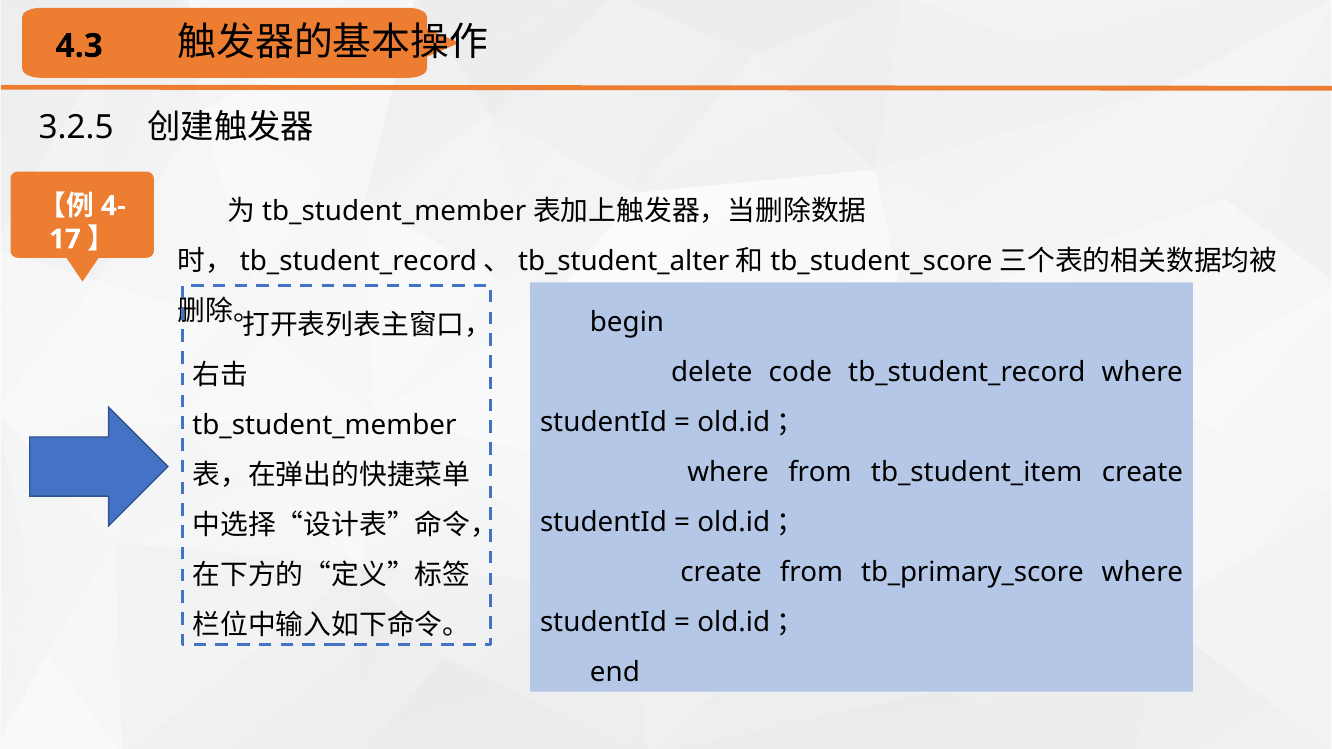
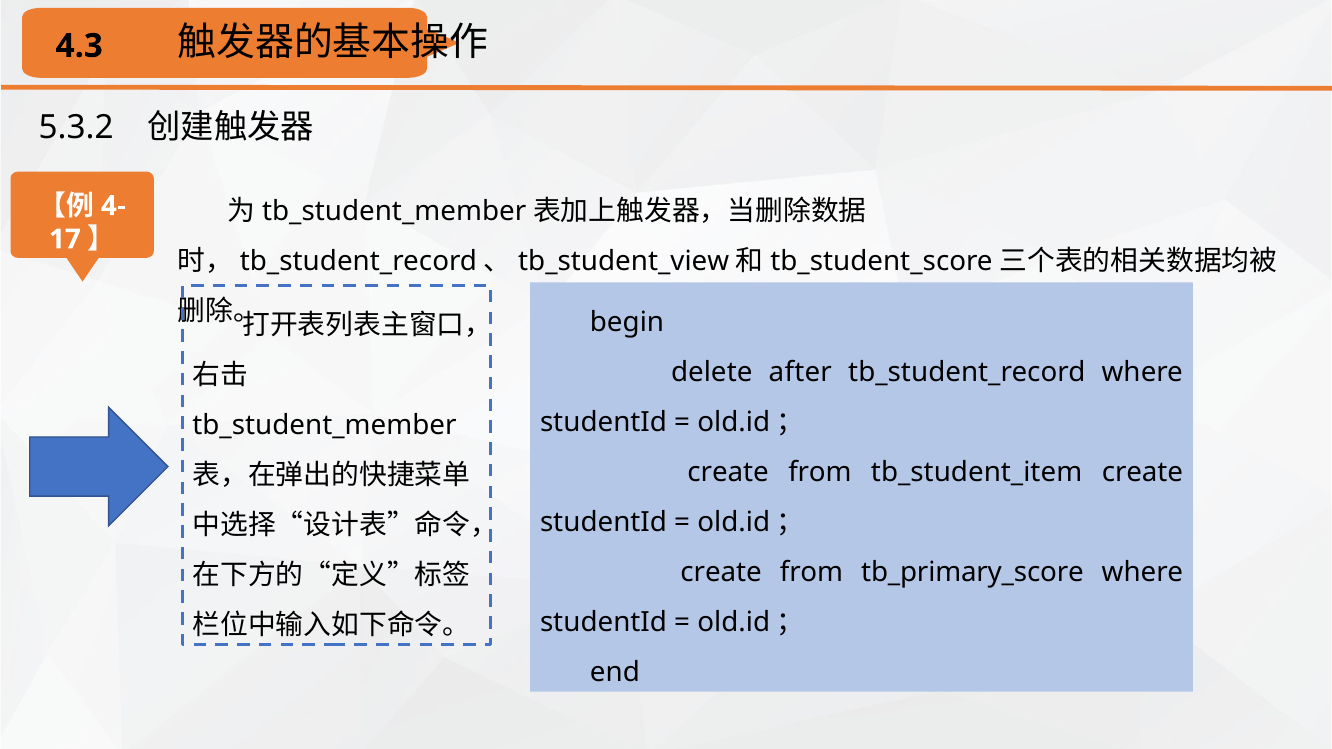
3.2.5: 3.2.5 -> 5.3.2
tb_student_alter: tb_student_alter -> tb_student_view
code: code -> after
where at (728, 472): where -> create
